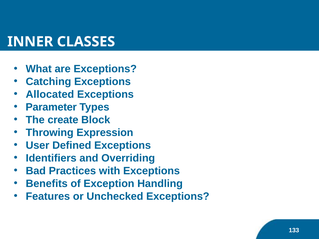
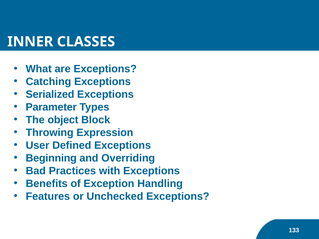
Allocated: Allocated -> Serialized
create: create -> object
Identifiers: Identifiers -> Beginning
